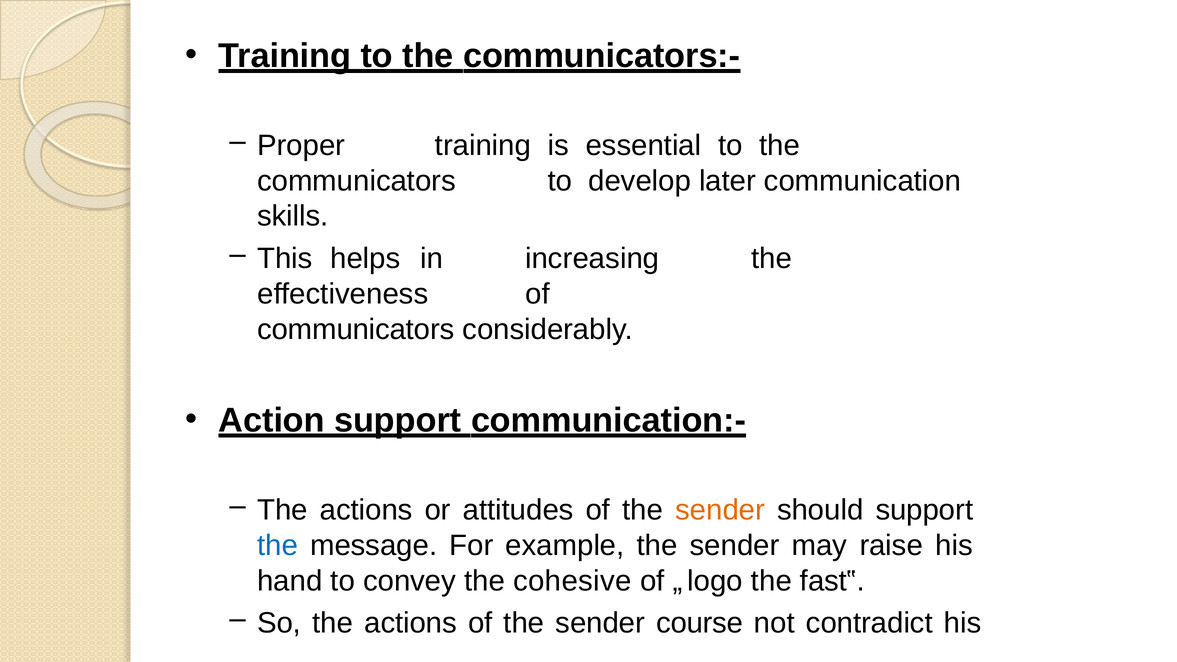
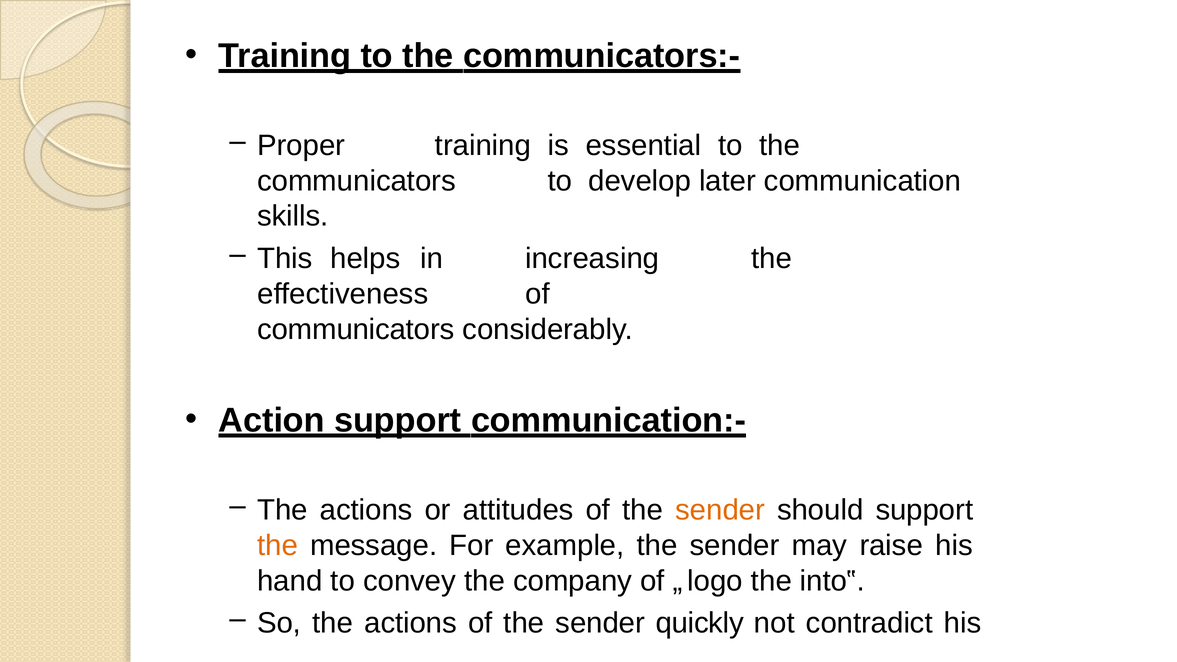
the at (278, 546) colour: blue -> orange
cohesive: cohesive -> company
fast‟: fast‟ -> into‟
course: course -> quickly
